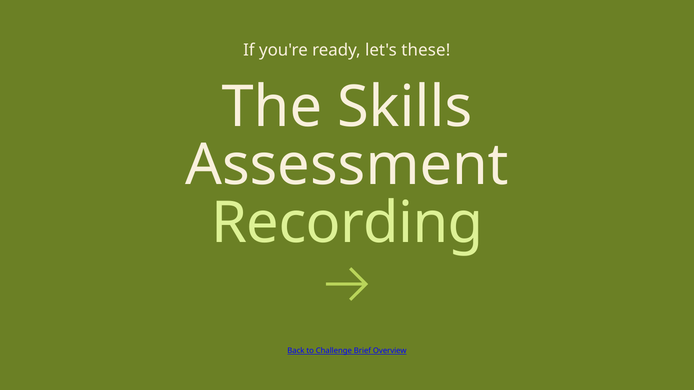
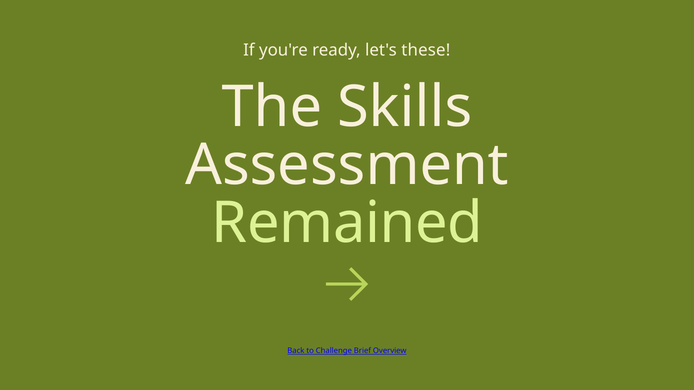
Recording: Recording -> Remained
